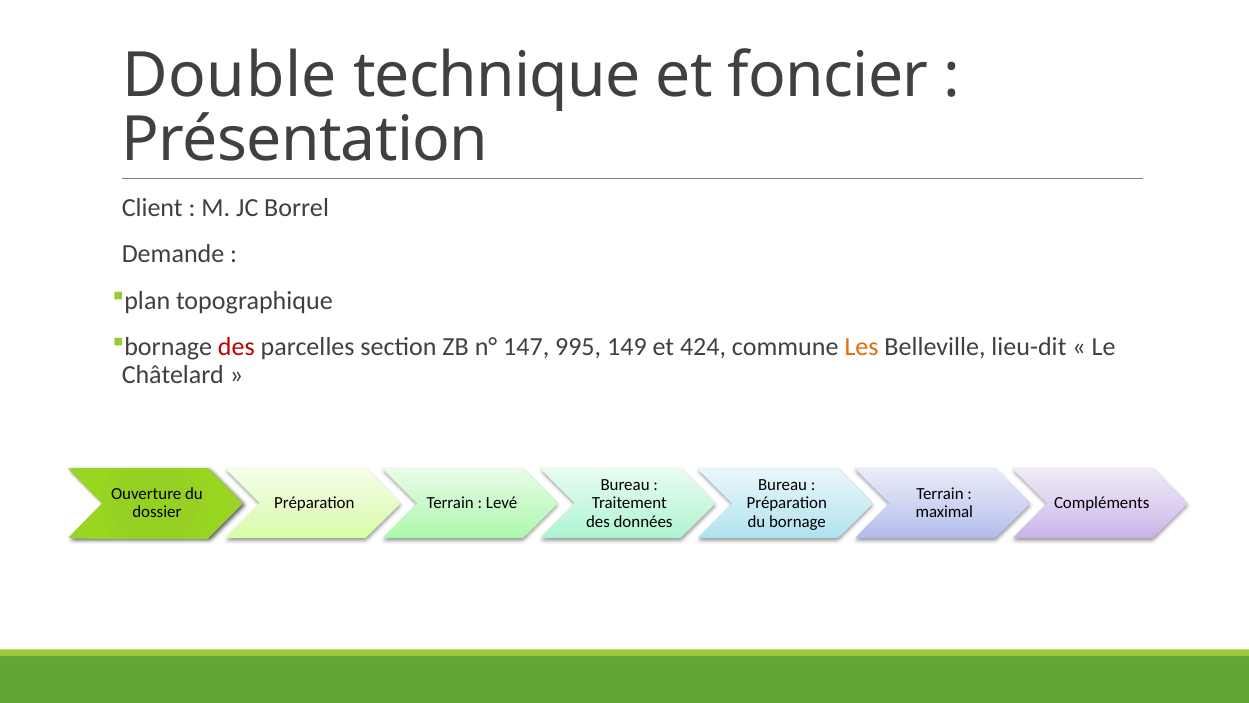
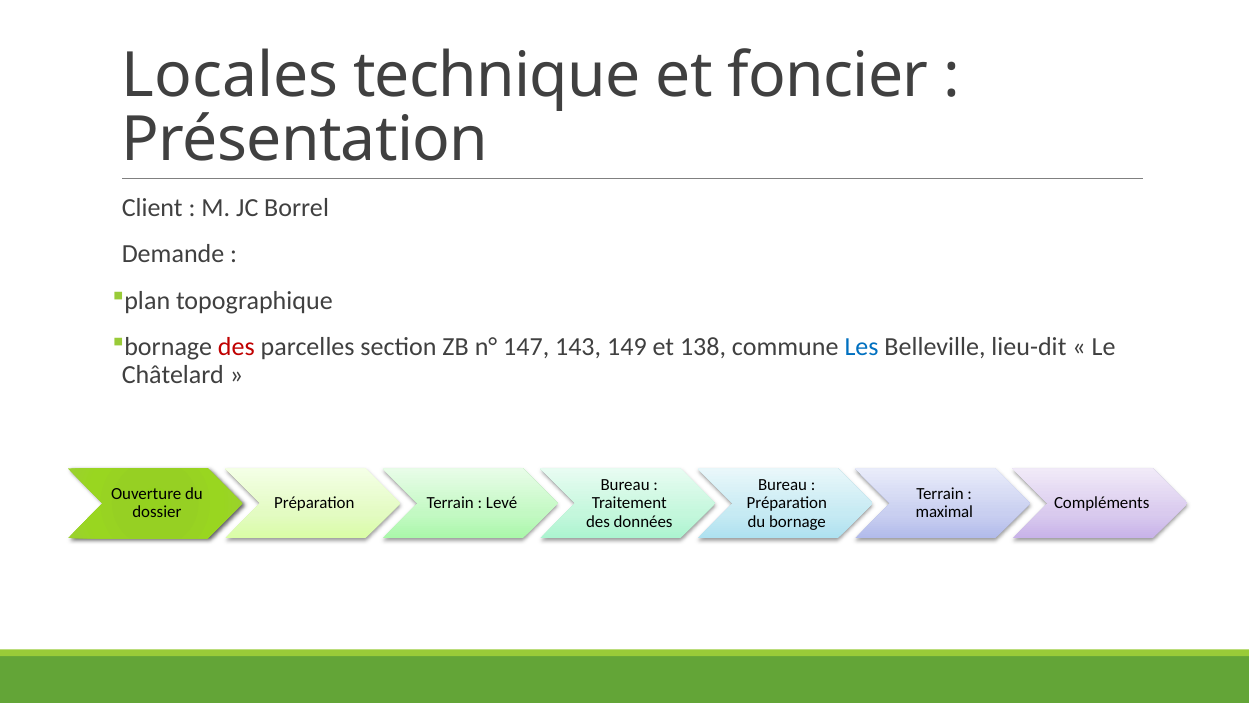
Double: Double -> Locales
995: 995 -> 143
424: 424 -> 138
Les colour: orange -> blue
